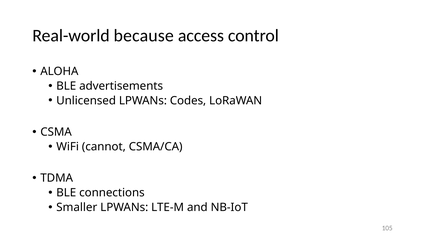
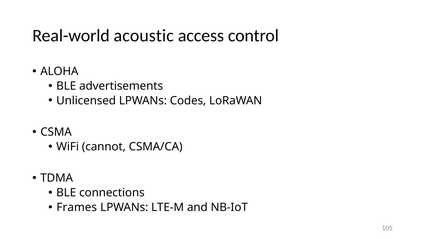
because: because -> acoustic
Smaller: Smaller -> Frames
